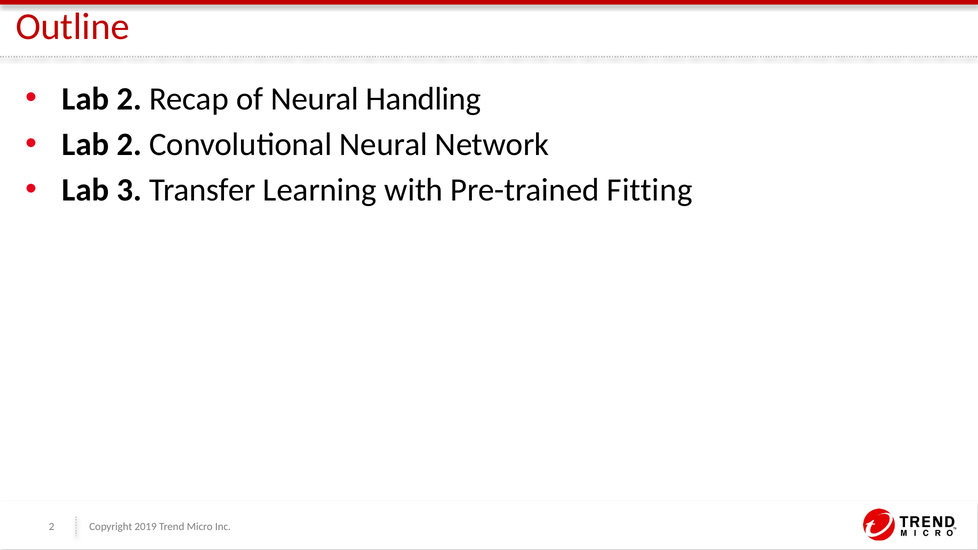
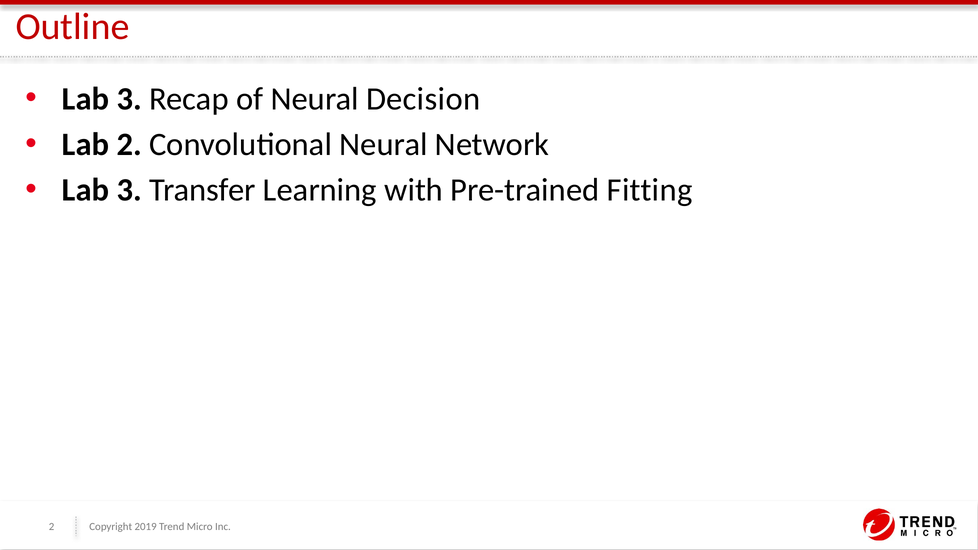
2 at (129, 99): 2 -> 3
Handling: Handling -> Decision
